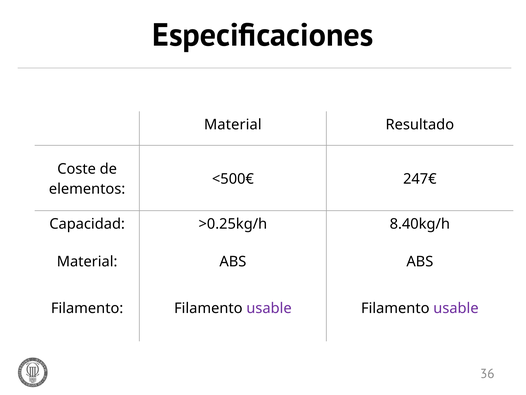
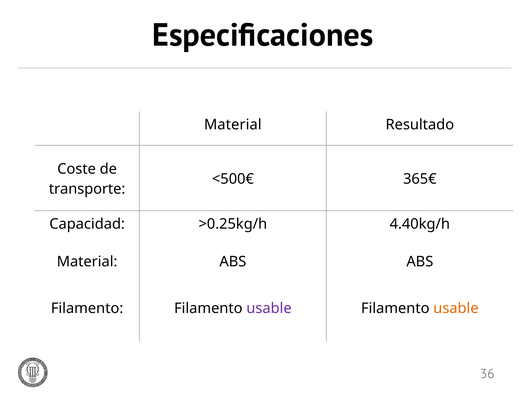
247€: 247€ -> 365€
elementos: elementos -> transporte
8.40kg/h: 8.40kg/h -> 4.40kg/h
usable at (456, 308) colour: purple -> orange
